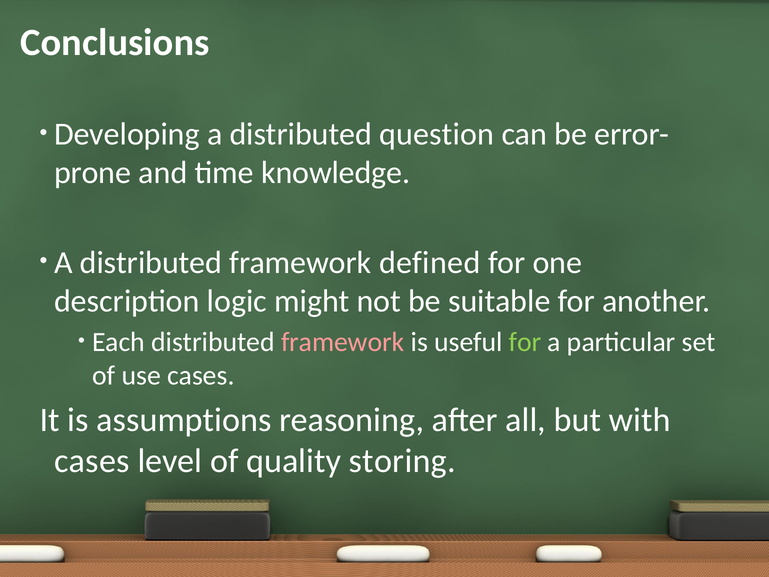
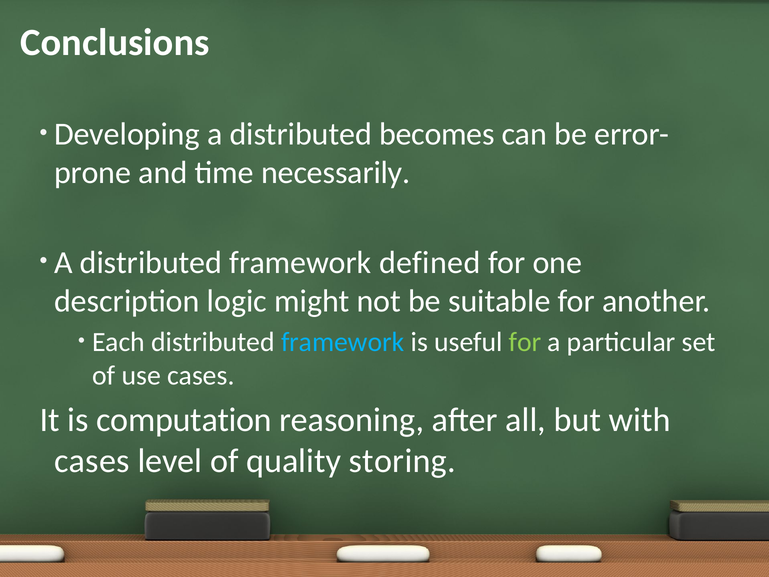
question: question -> becomes
knowledge: knowledge -> necessarily
framework at (343, 342) colour: pink -> light blue
assumptions: assumptions -> computation
